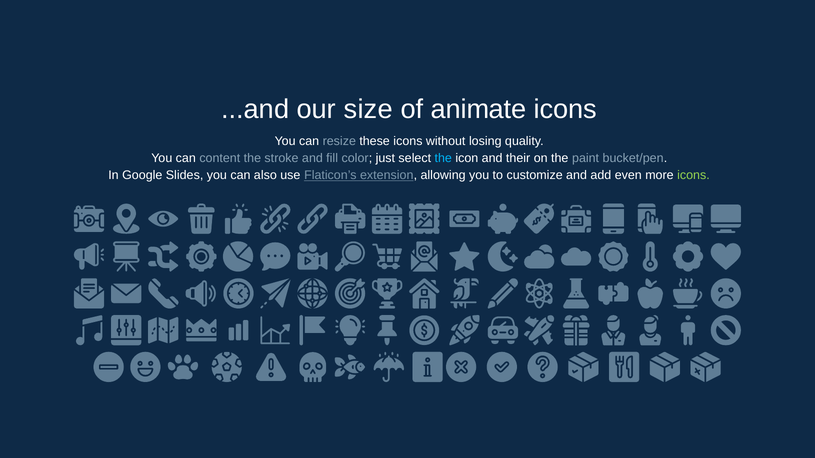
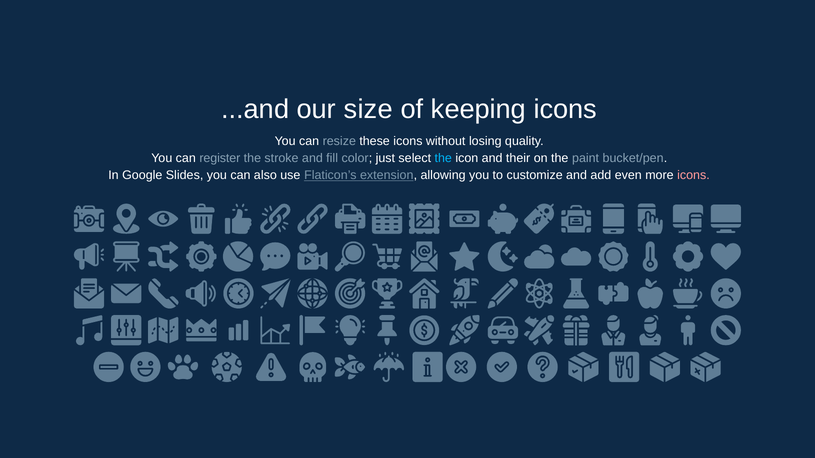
animate: animate -> keeping
content: content -> register
icons at (693, 176) colour: light green -> pink
